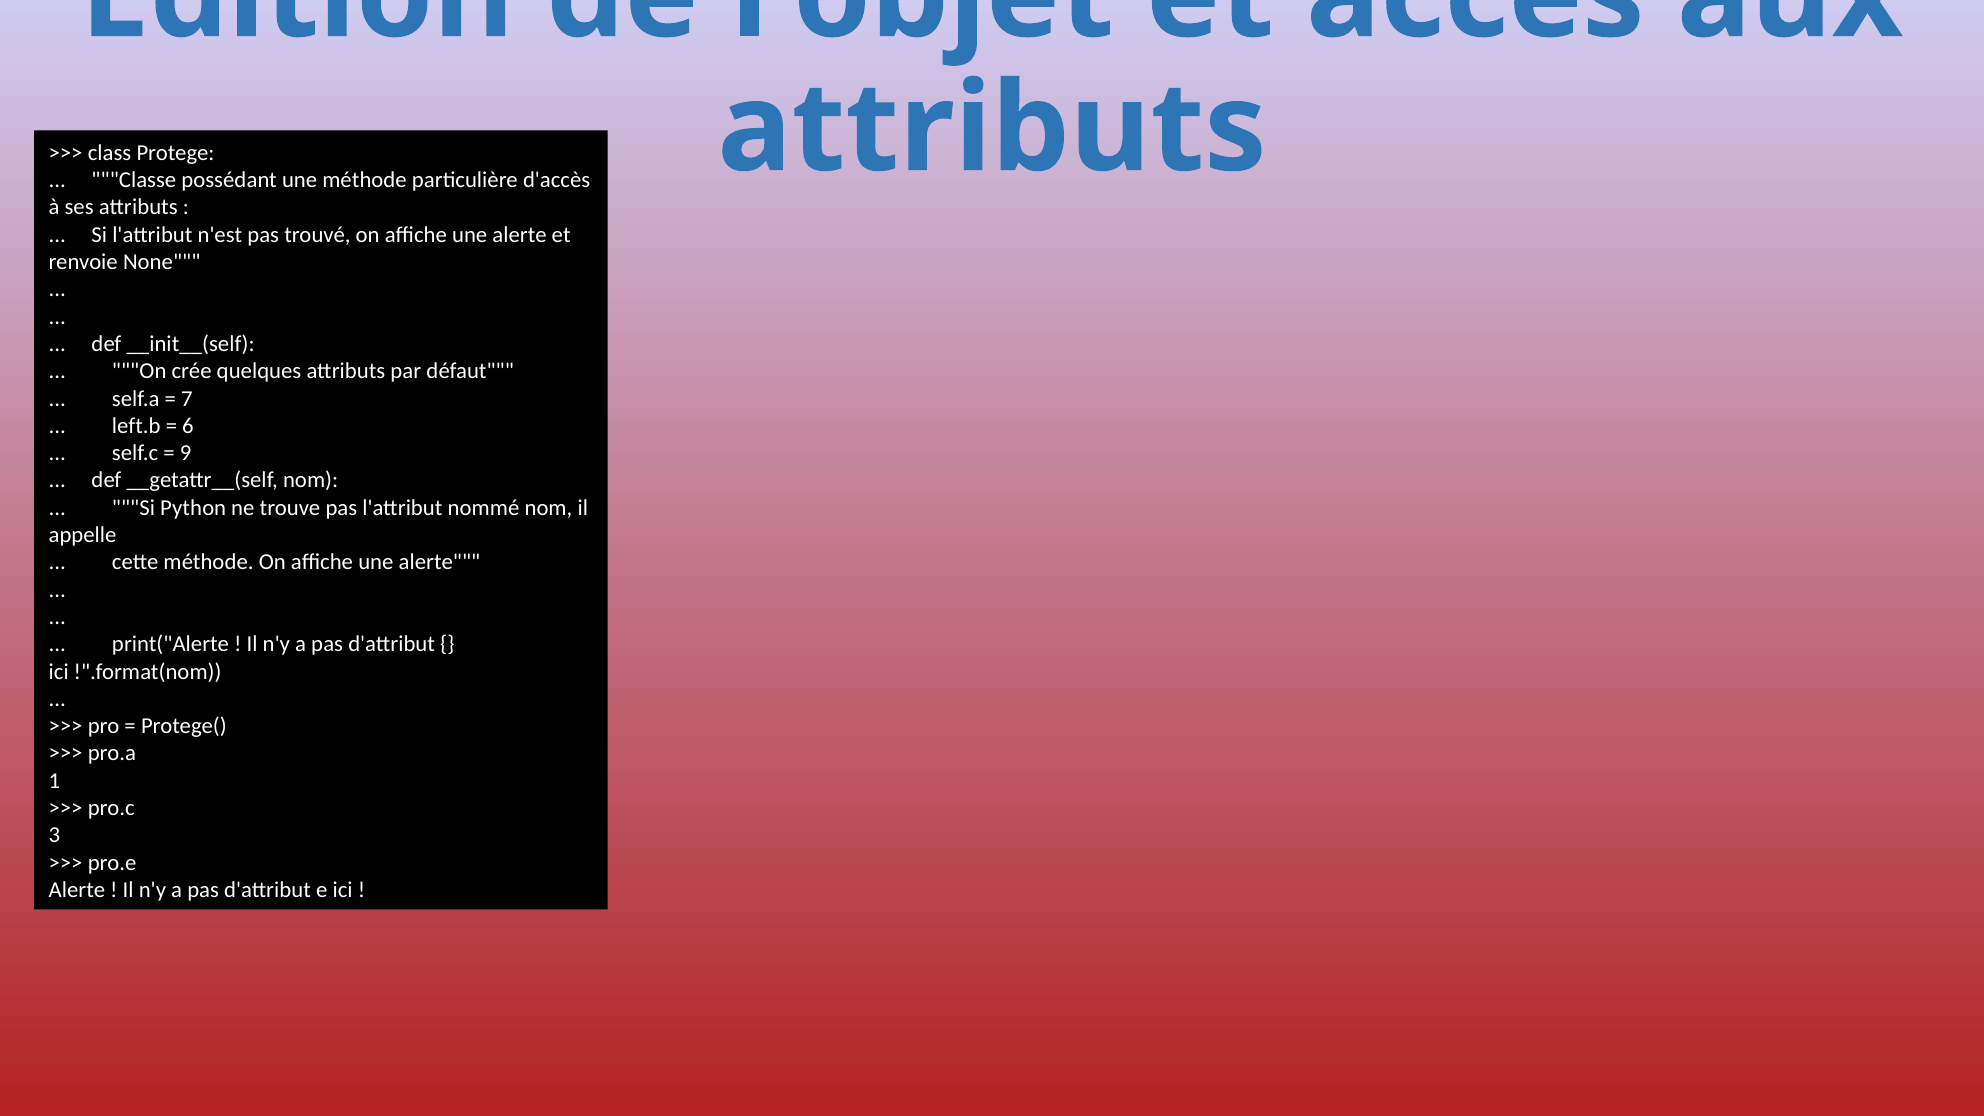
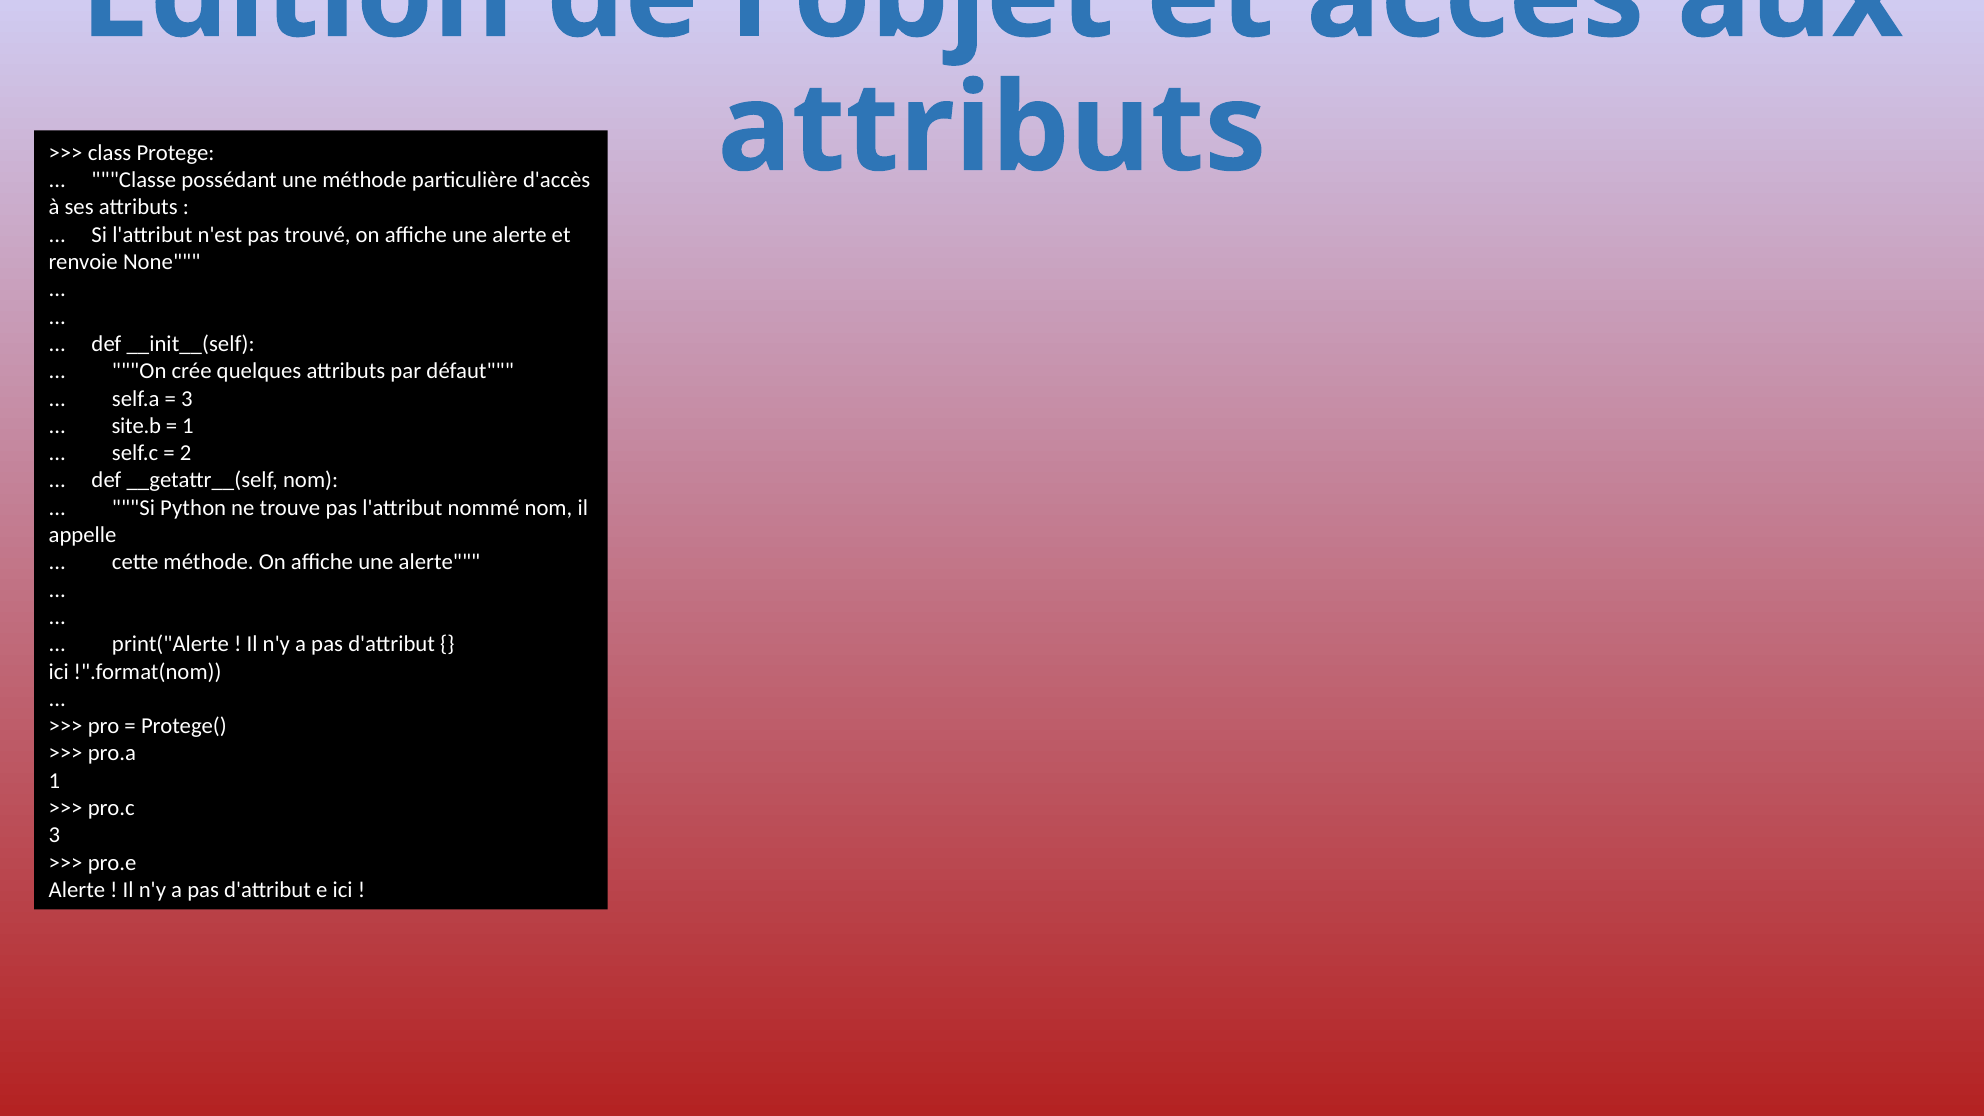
7 at (187, 399): 7 -> 3
left.b: left.b -> site.b
6 at (188, 426): 6 -> 1
9: 9 -> 2
